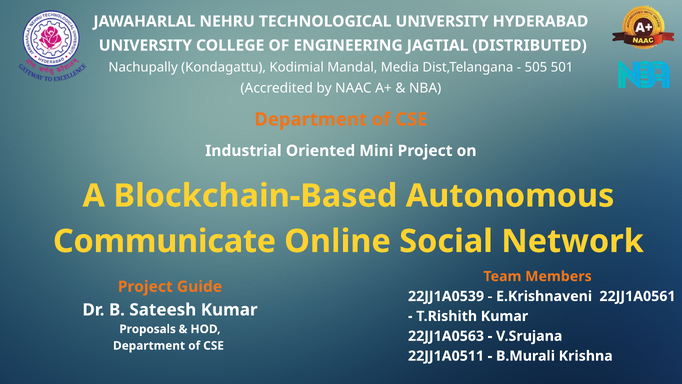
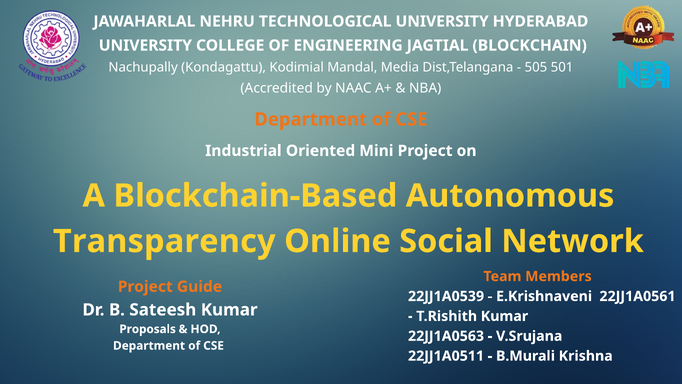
DISTRIBUTED: DISTRIBUTED -> BLOCKCHAIN
Communicate: Communicate -> Transparency
